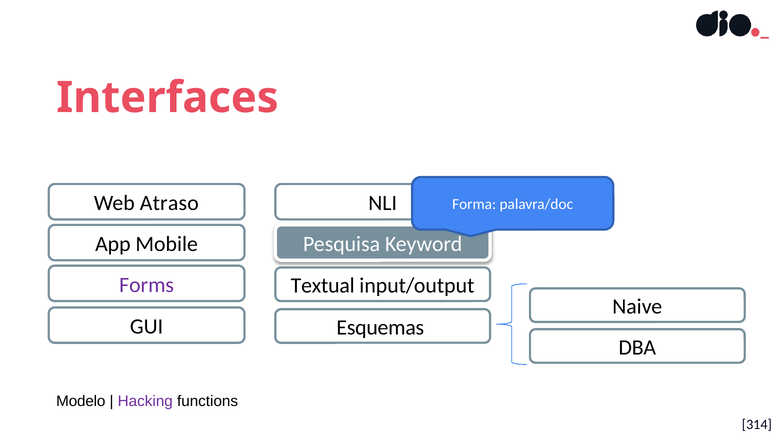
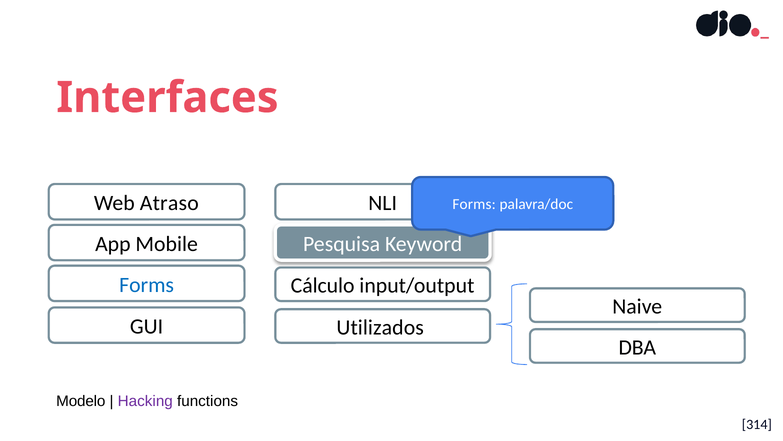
Forma at (474, 204): Forma -> Forms
Forms at (147, 285) colour: purple -> blue
Textual: Textual -> Cálculo
Esquemas: Esquemas -> Utilizados
